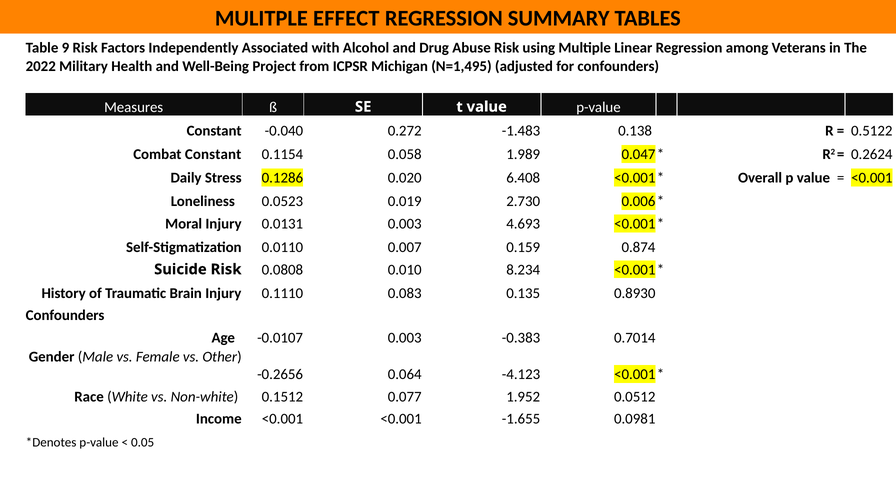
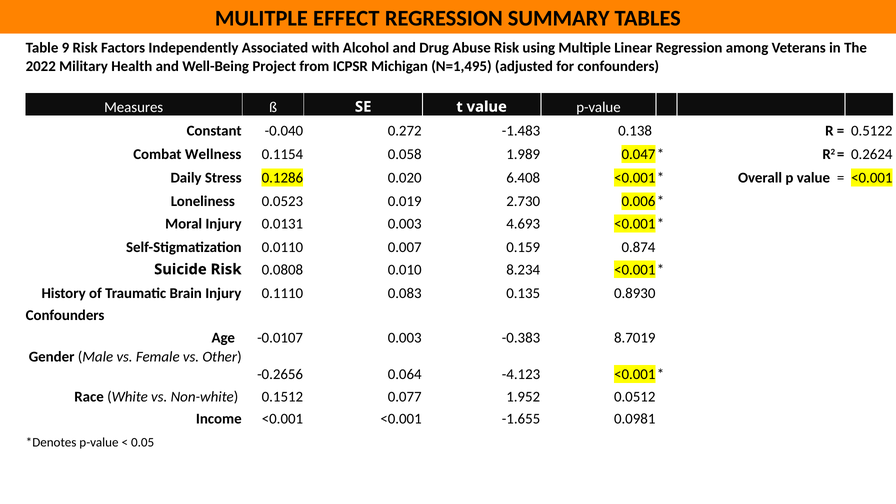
Combat Constant: Constant -> Wellness
0.7014: 0.7014 -> 8.7019
